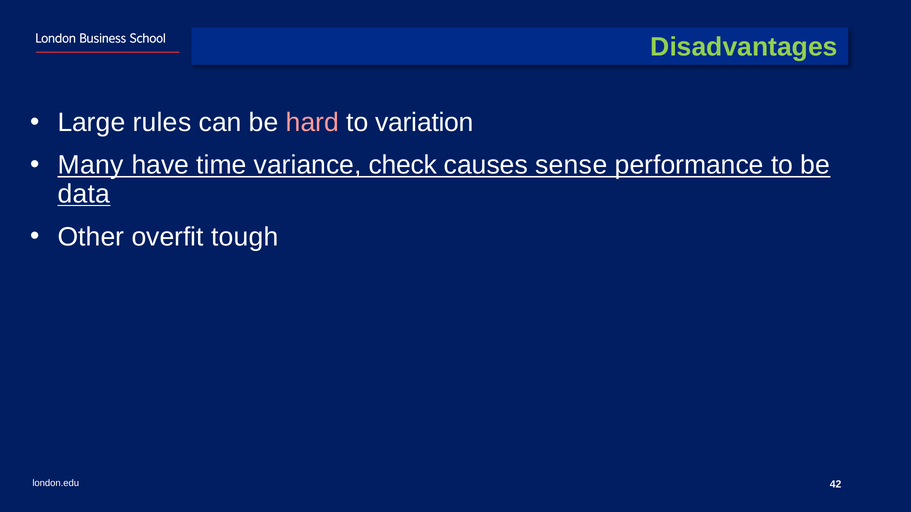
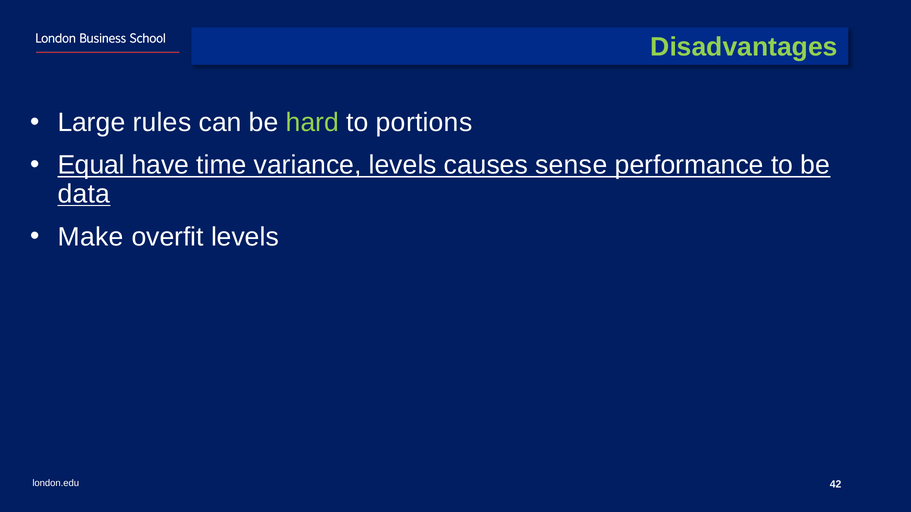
hard colour: pink -> light green
variation: variation -> portions
Many: Many -> Equal
variance check: check -> levels
Other: Other -> Make
overfit tough: tough -> levels
